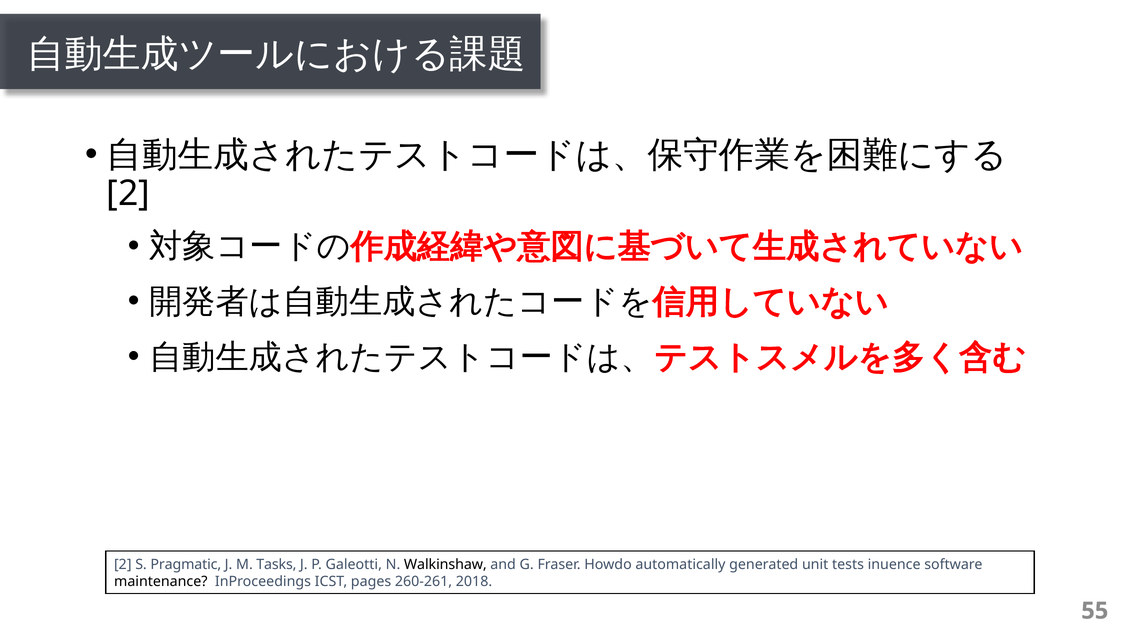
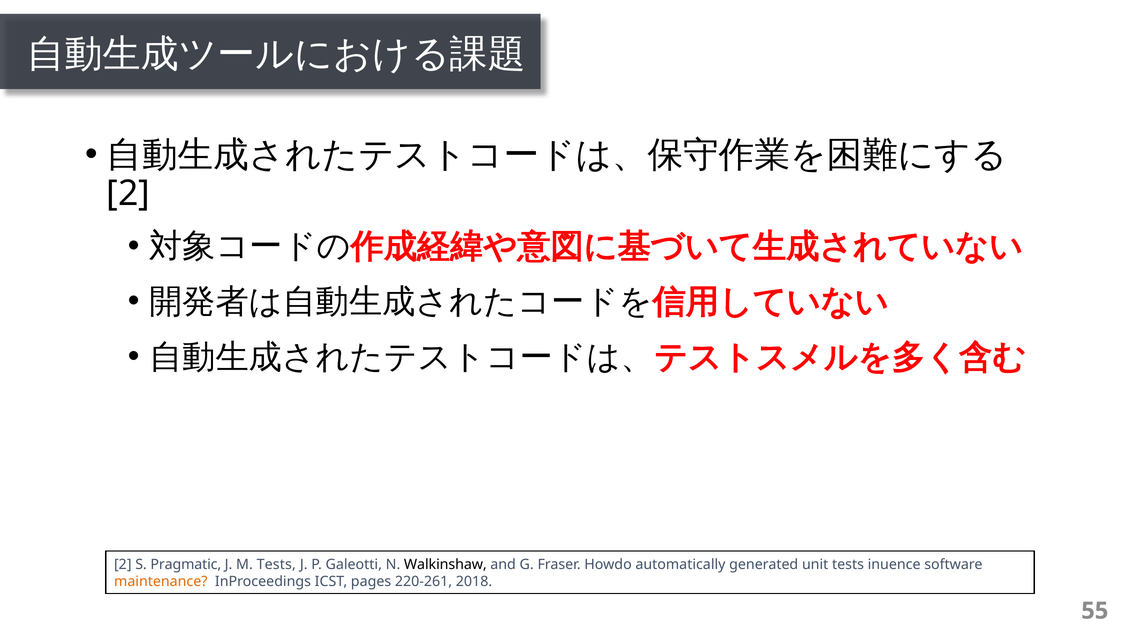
M Tasks: Tasks -> Tests
maintenance colour: black -> orange
260-261: 260-261 -> 220-261
